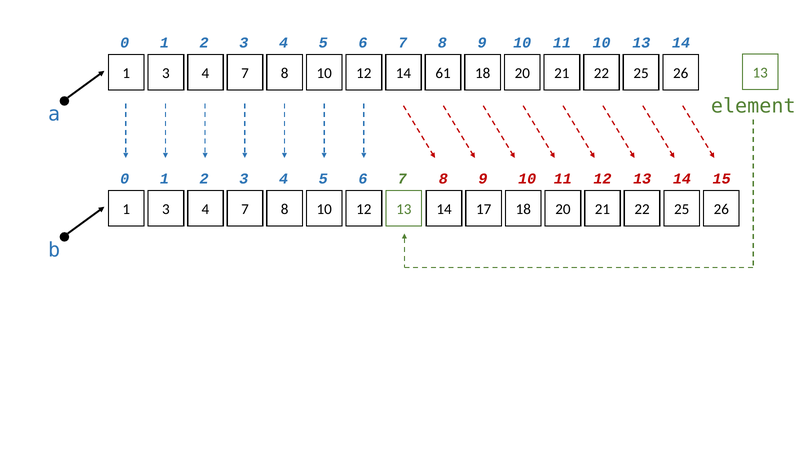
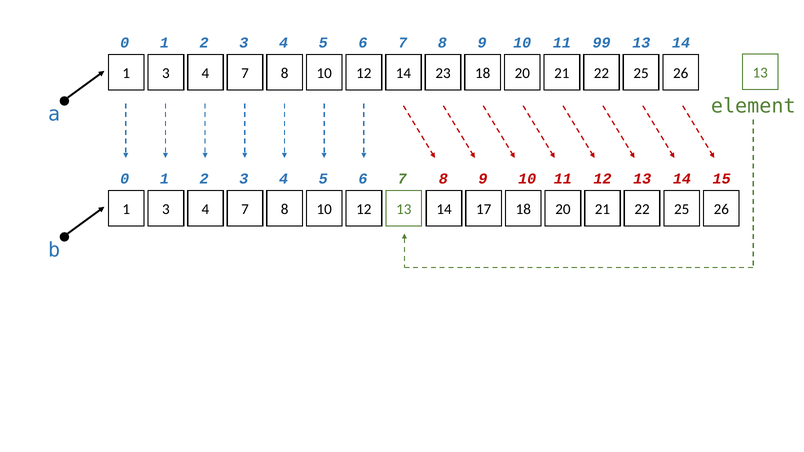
11 10: 10 -> 99
61: 61 -> 23
